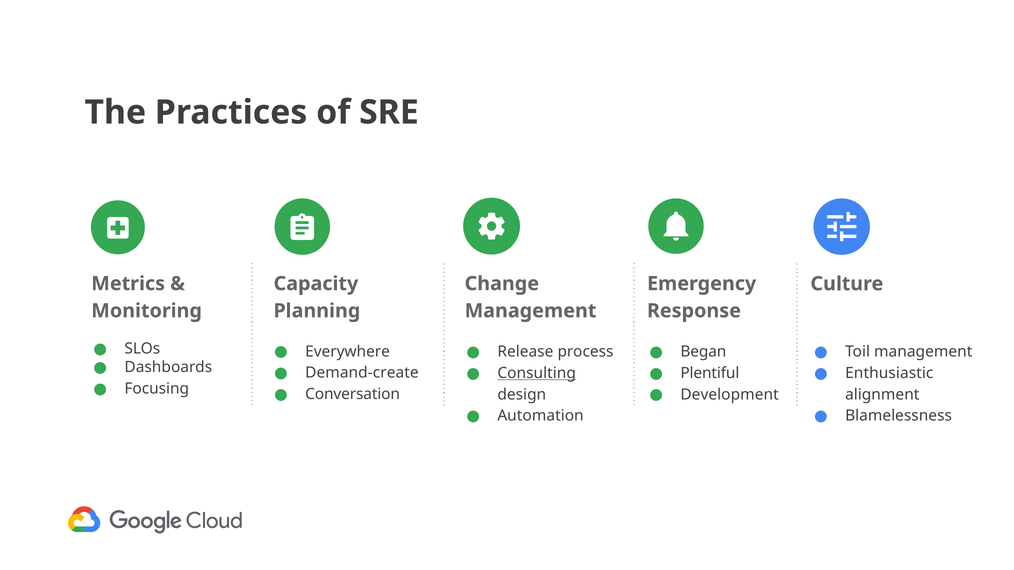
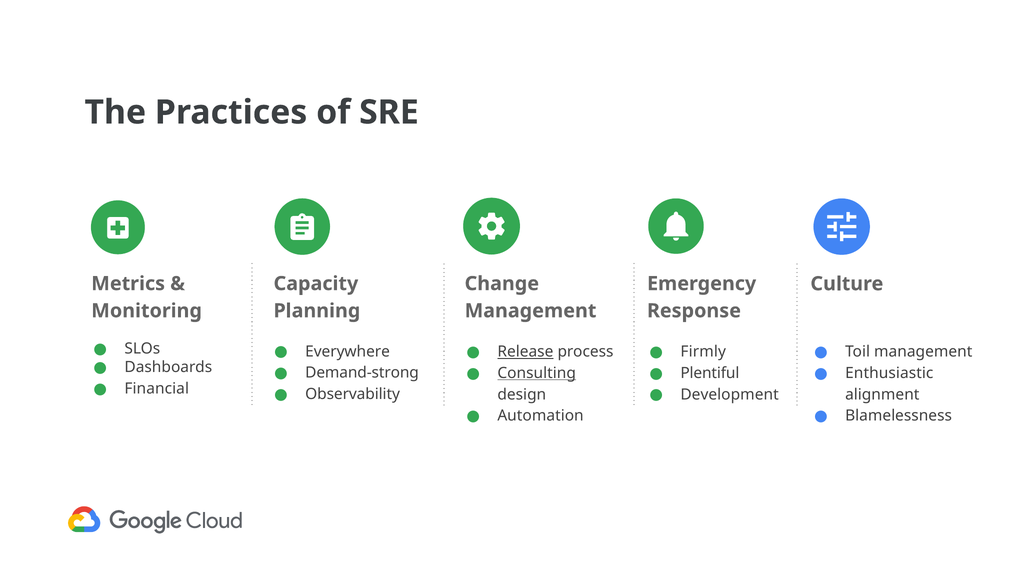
Release underline: none -> present
Began: Began -> Firmly
Demand-create: Demand-create -> Demand-strong
Focusing: Focusing -> Financial
Conversation: Conversation -> Observability
